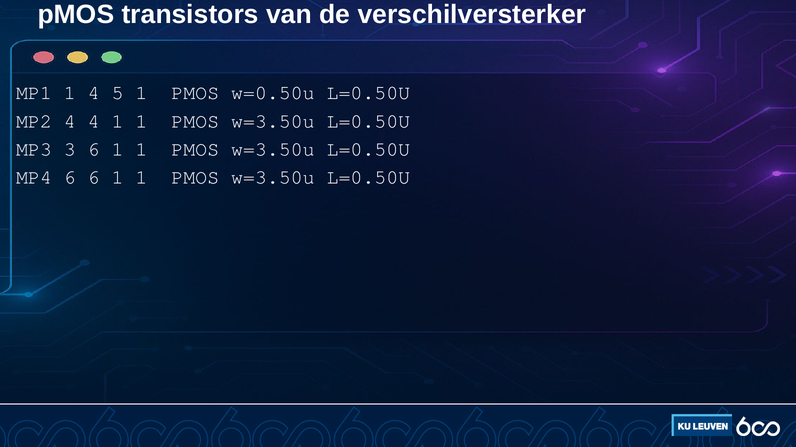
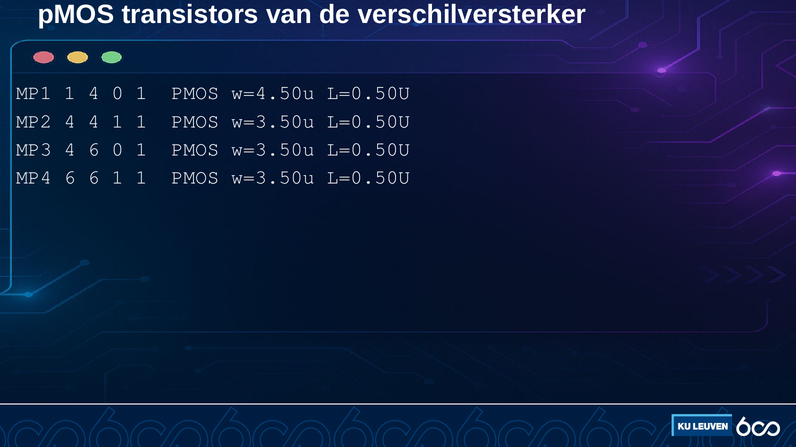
4 5: 5 -> 0
w=0.50u: w=0.50u -> w=4.50u
MP3 3: 3 -> 4
1 at (118, 149): 1 -> 0
